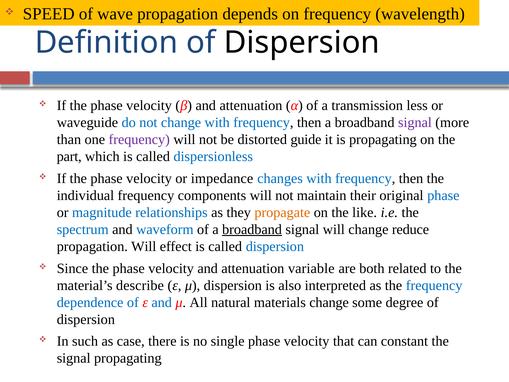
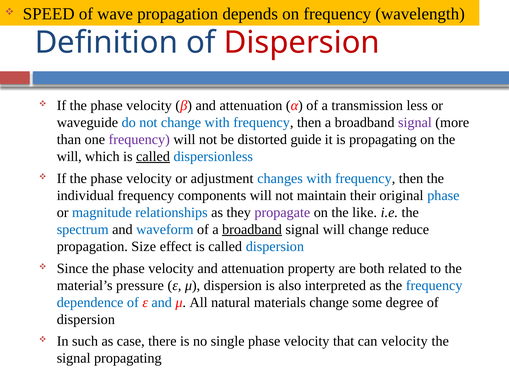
Dispersion at (302, 42) colour: black -> red
part at (69, 156): part -> will
called at (153, 156) underline: none -> present
impedance: impedance -> adjustment
propagate colour: orange -> purple
propagation Will: Will -> Size
variable: variable -> property
describe: describe -> pressure
can constant: constant -> velocity
